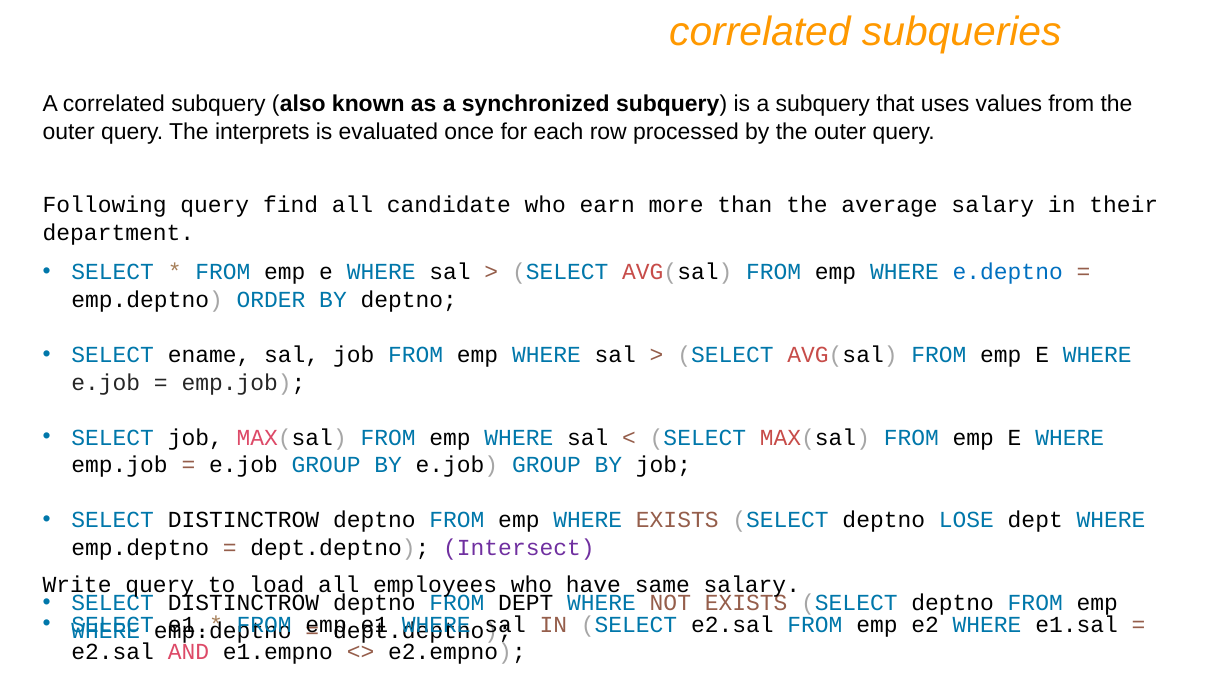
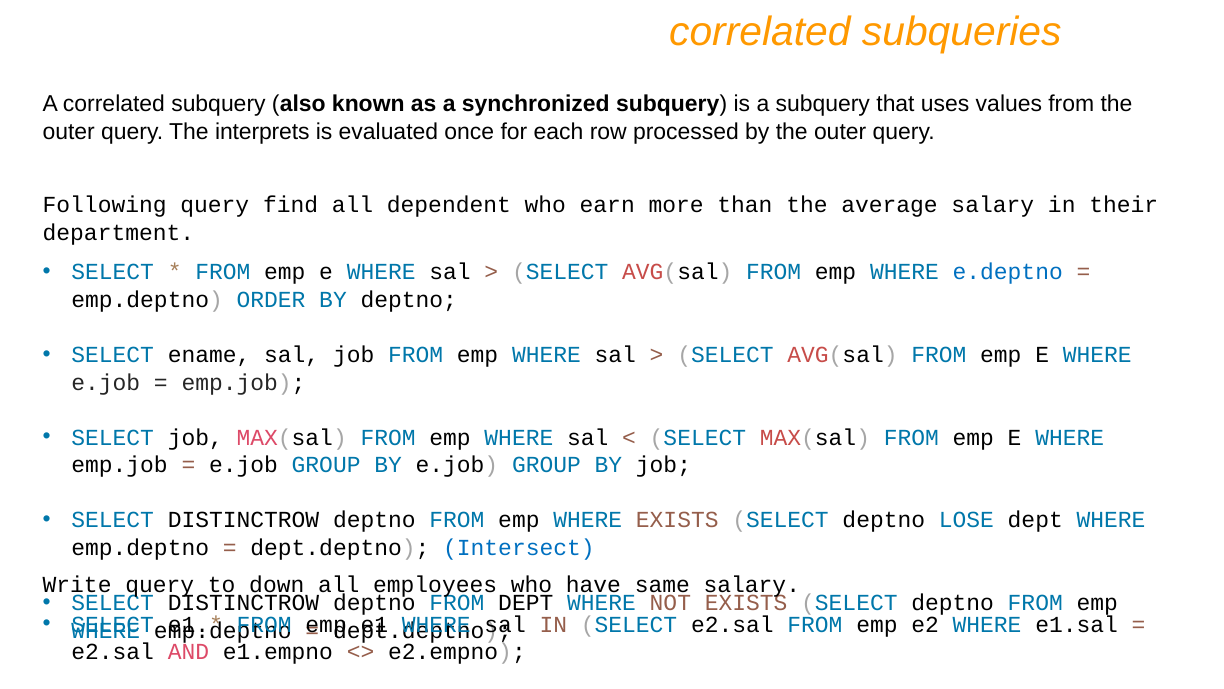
candidate: candidate -> dependent
Intersect colour: purple -> blue
load: load -> down
